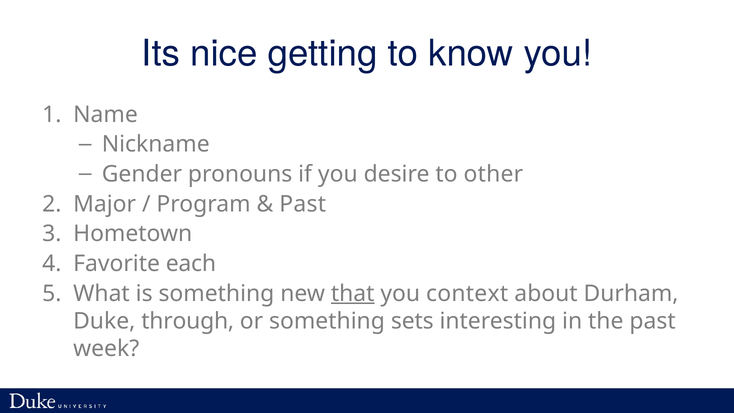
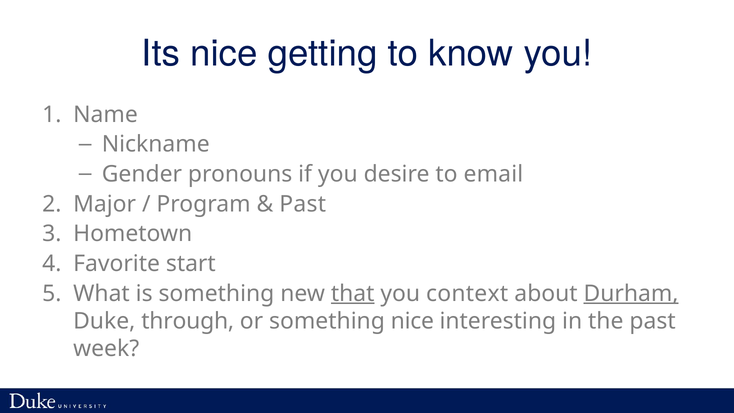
other: other -> email
each: each -> start
Durham underline: none -> present
something sets: sets -> nice
